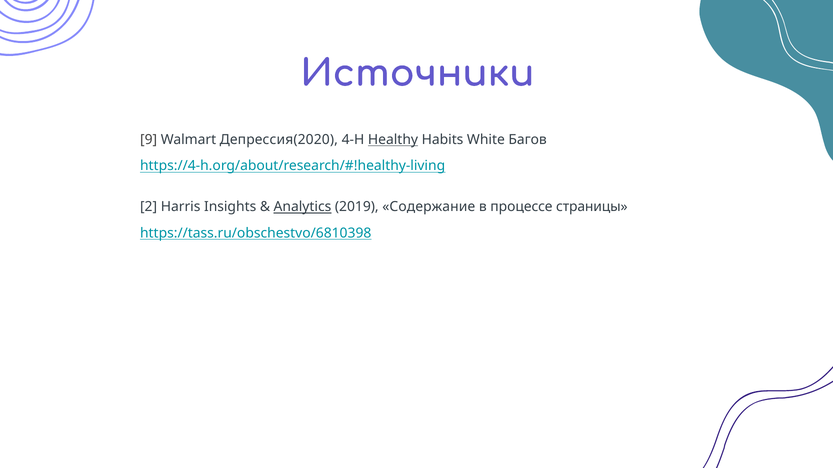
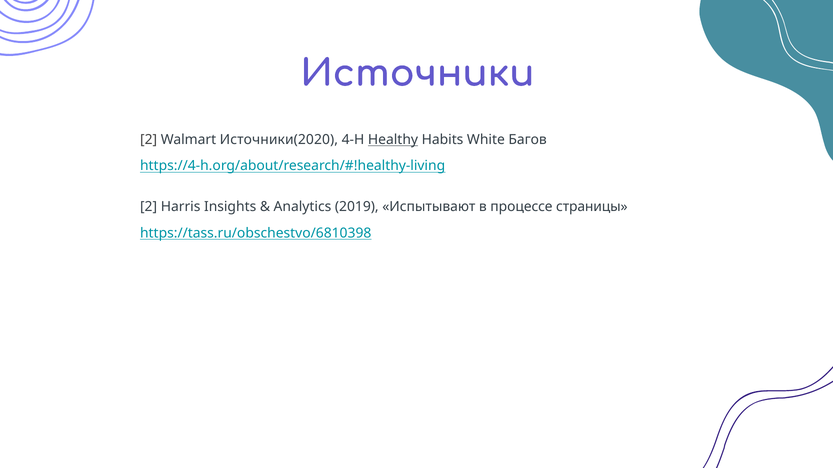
9 at (149, 140): 9 -> 2
Депрессия(2020: Депрессия(2020 -> Источники(2020
Analytics underline: present -> none
Содержание: Содержание -> Испытывают
